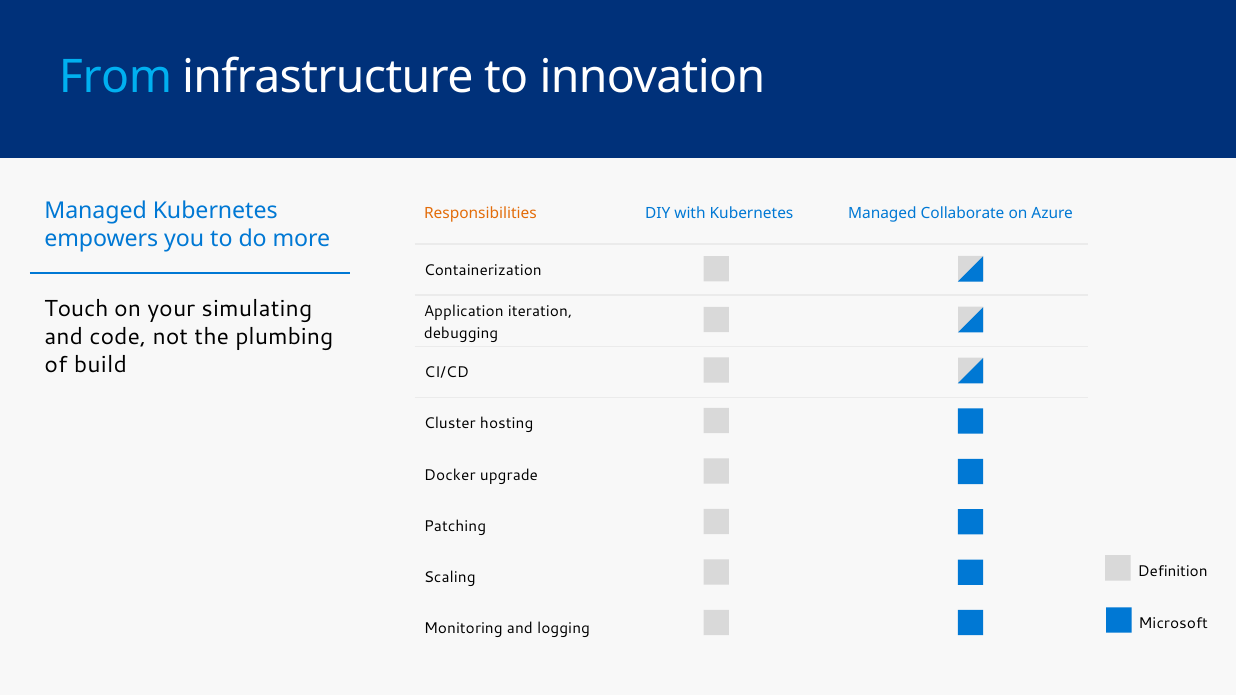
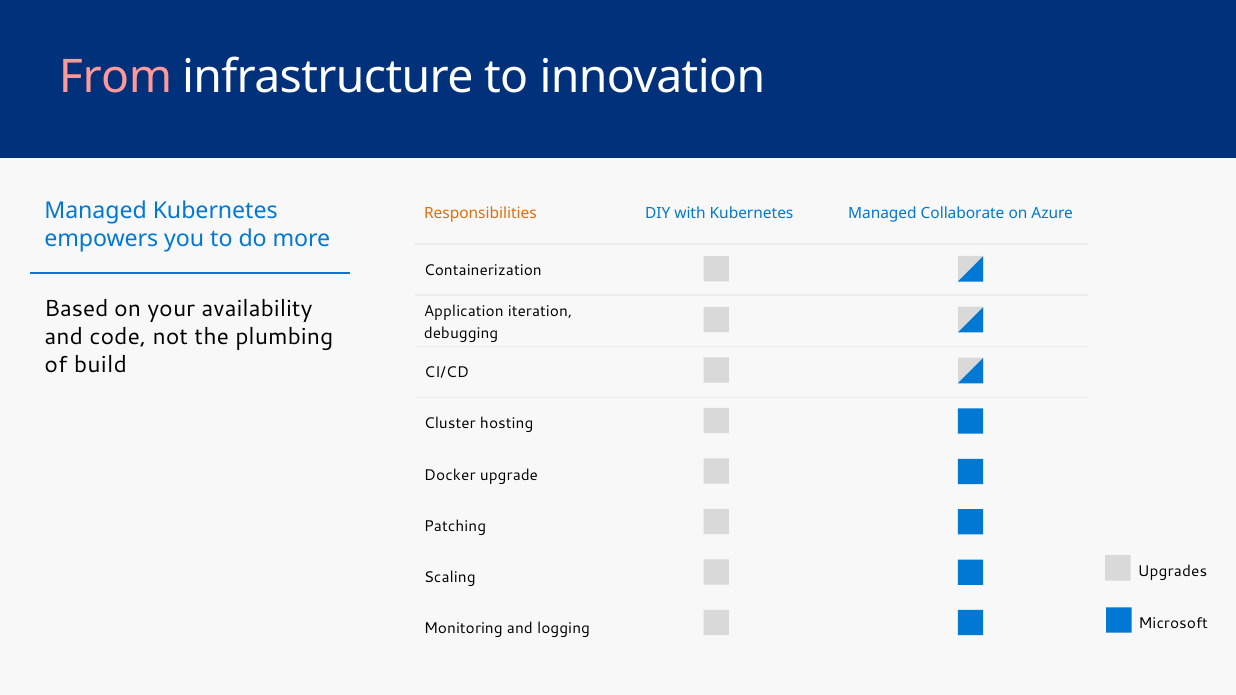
From colour: light blue -> pink
Touch: Touch -> Based
simulating: simulating -> availability
Definition: Definition -> Upgrades
